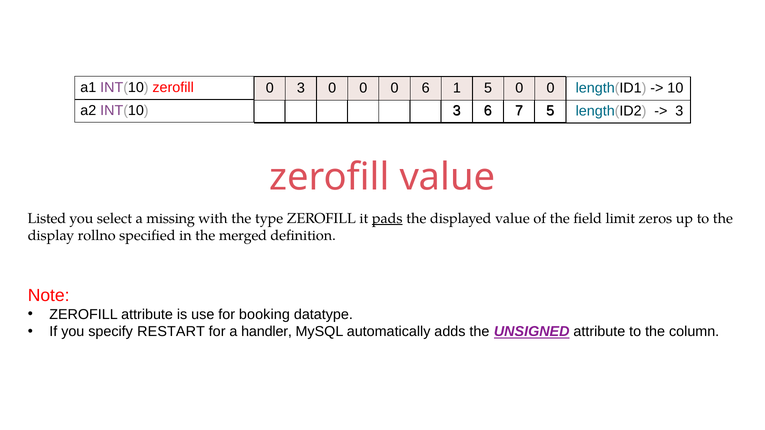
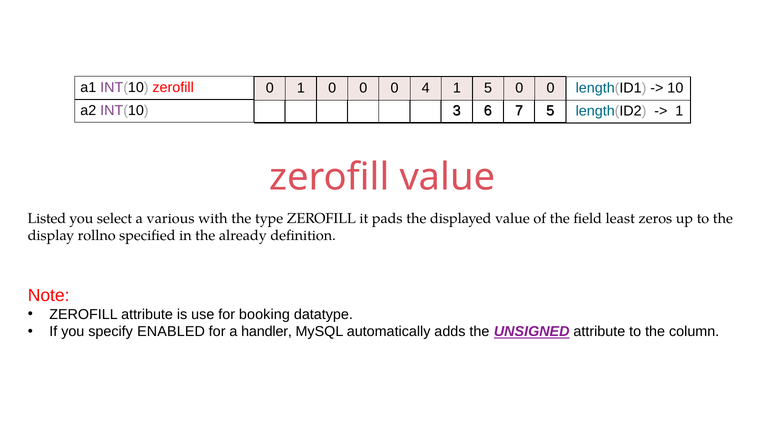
0 3: 3 -> 1
0 6: 6 -> 4
3 at (679, 111): 3 -> 1
missing: missing -> various
pads underline: present -> none
limit: limit -> least
merged: merged -> already
RESTART: RESTART -> ENABLED
